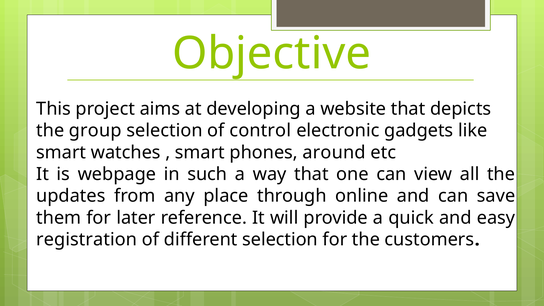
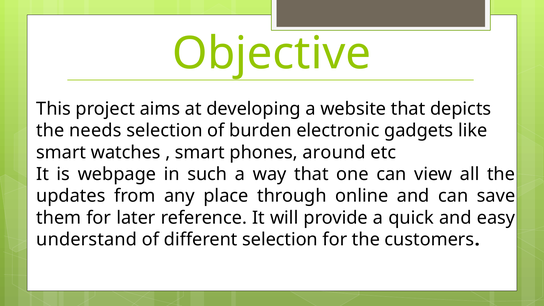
group: group -> needs
control: control -> burden
registration: registration -> understand
